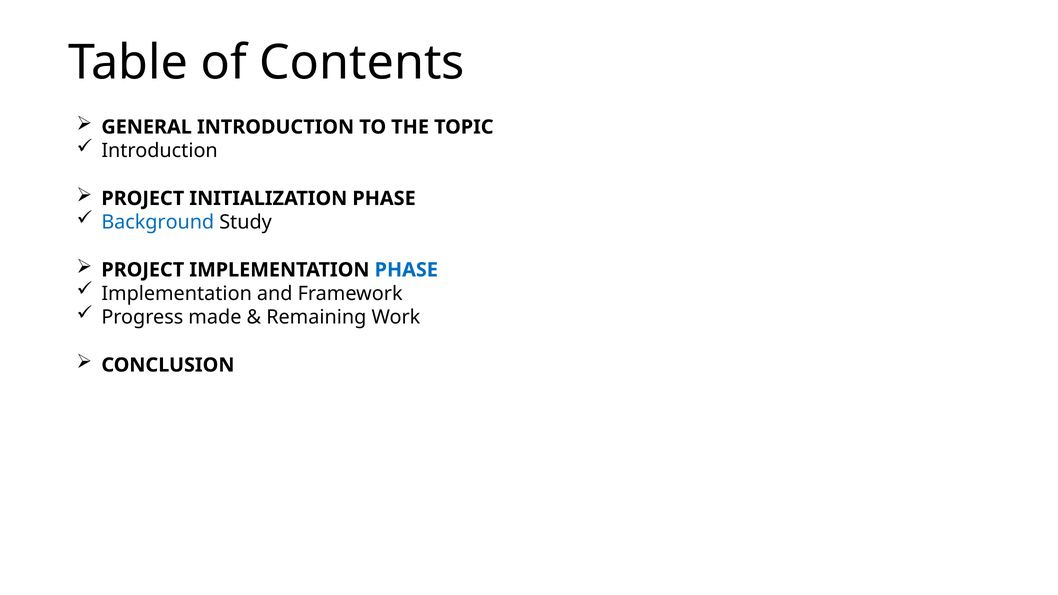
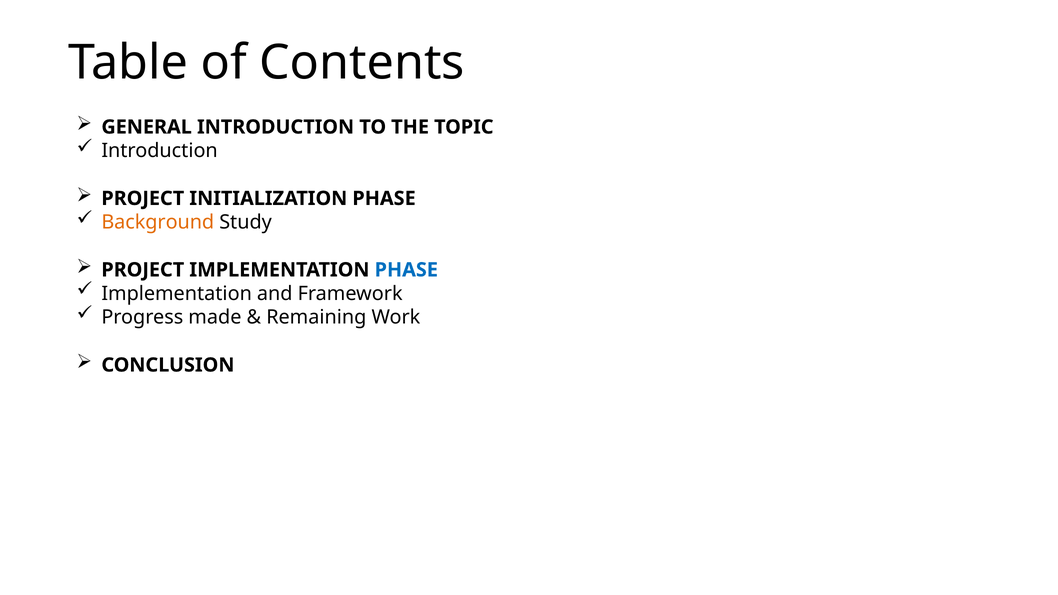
Background colour: blue -> orange
